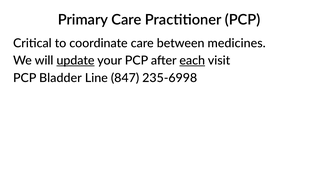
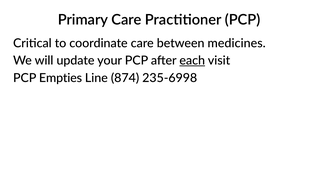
update underline: present -> none
Bladder: Bladder -> Empties
847: 847 -> 874
